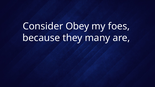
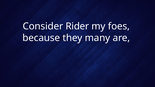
Obey: Obey -> Rider
